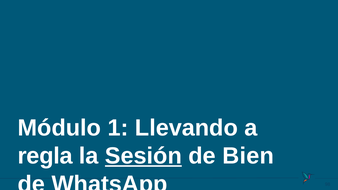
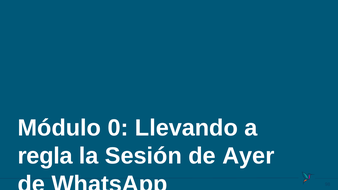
1: 1 -> 0
Sesión underline: present -> none
Bien: Bien -> Ayer
